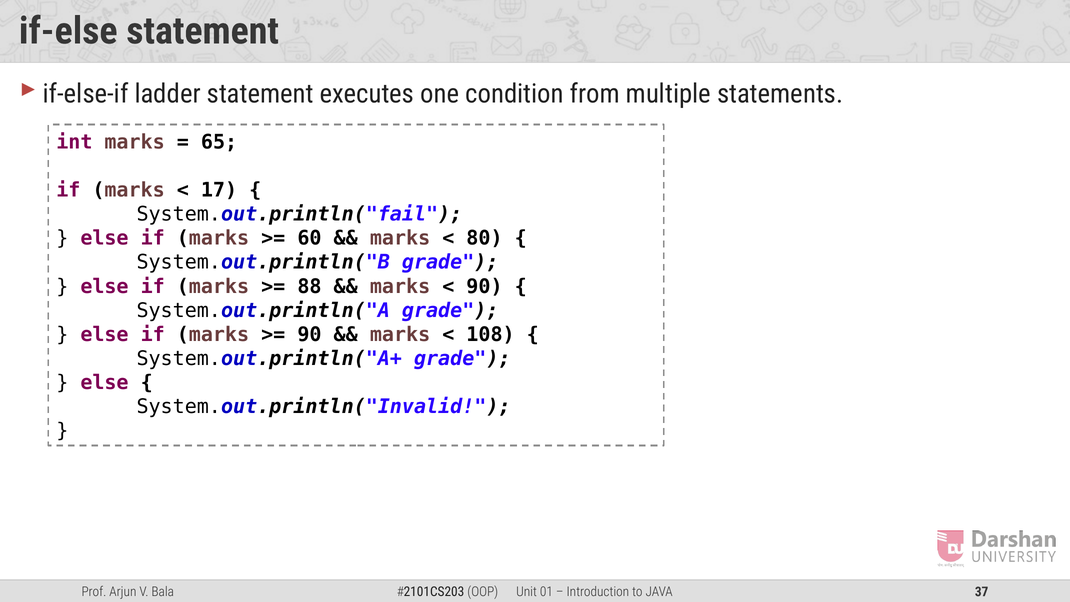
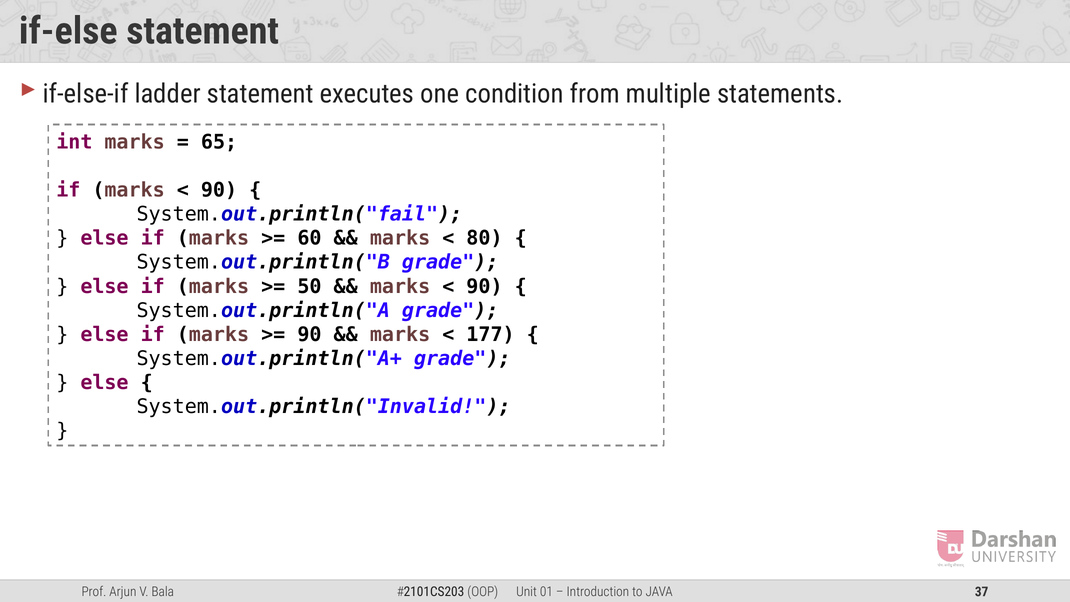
17 at (219, 190): 17 -> 90
88: 88 -> 50
108: 108 -> 177
